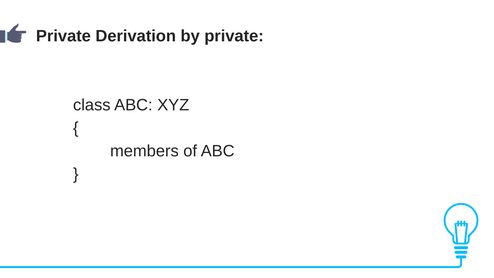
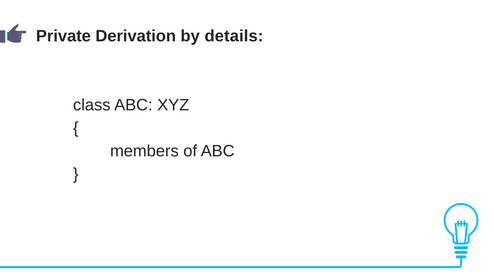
by private: private -> details
